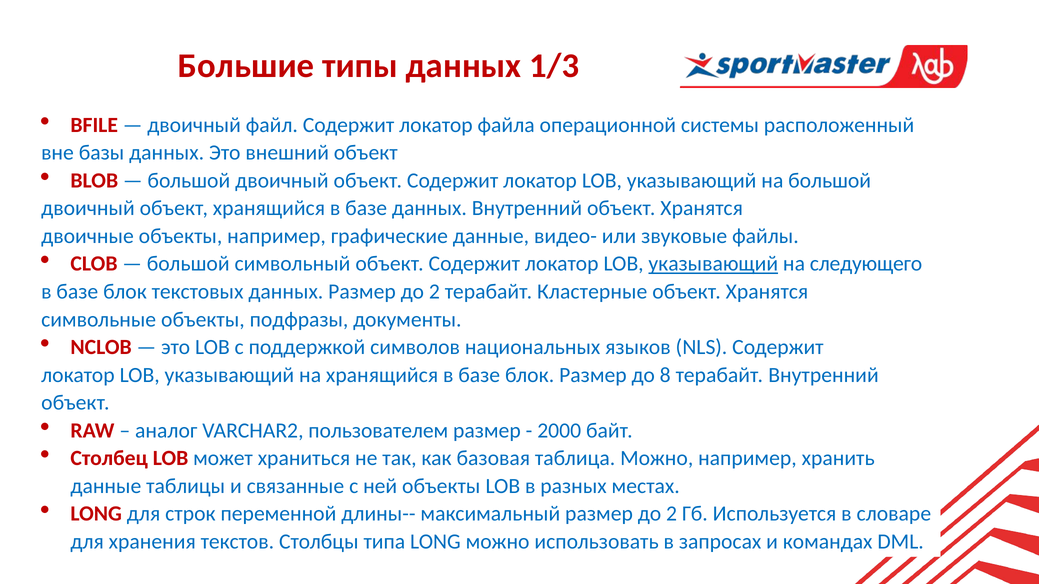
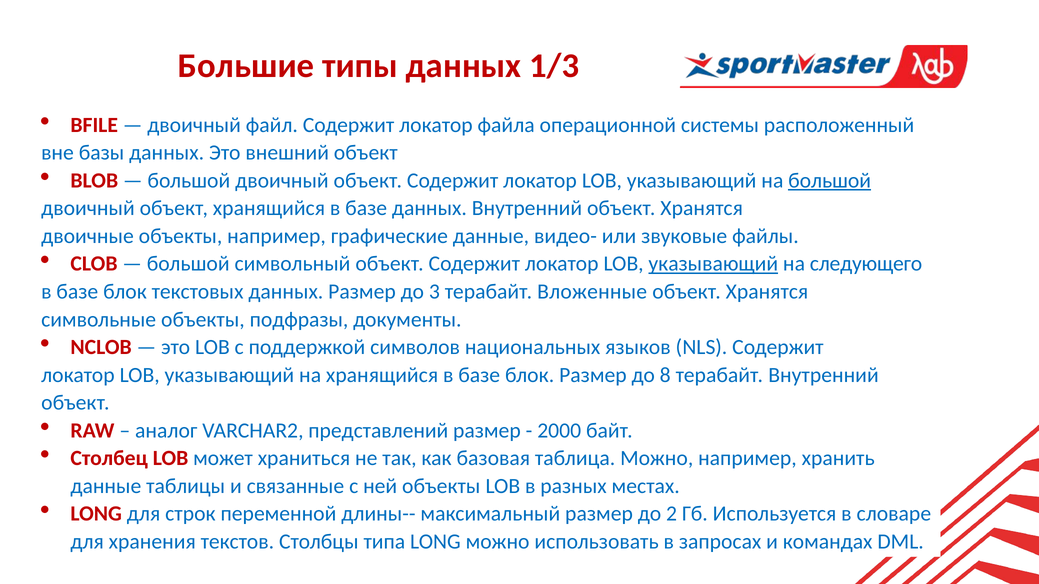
большой at (830, 181) underline: none -> present
данных Размер до 2: 2 -> 3
Кластерные: Кластерные -> Вложенные
пользователем: пользователем -> представлений
